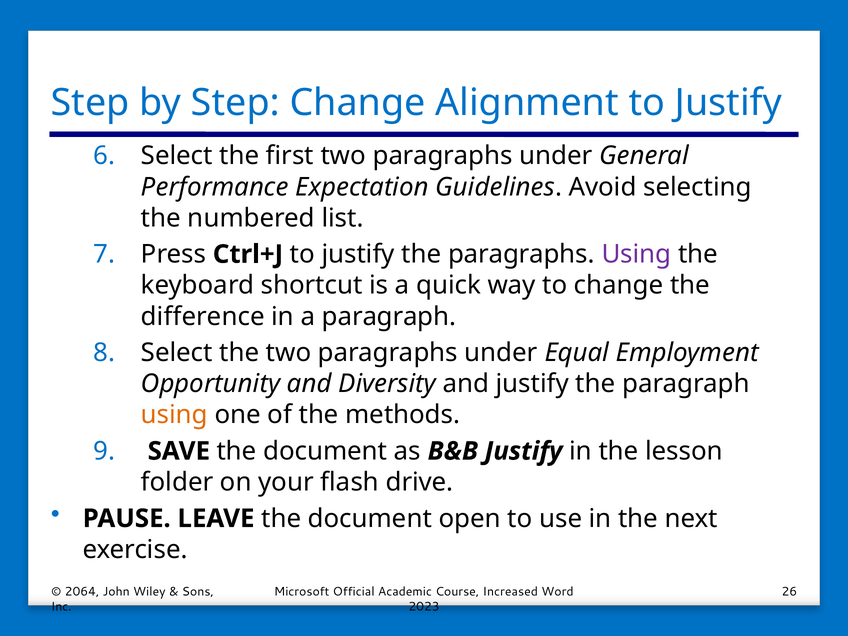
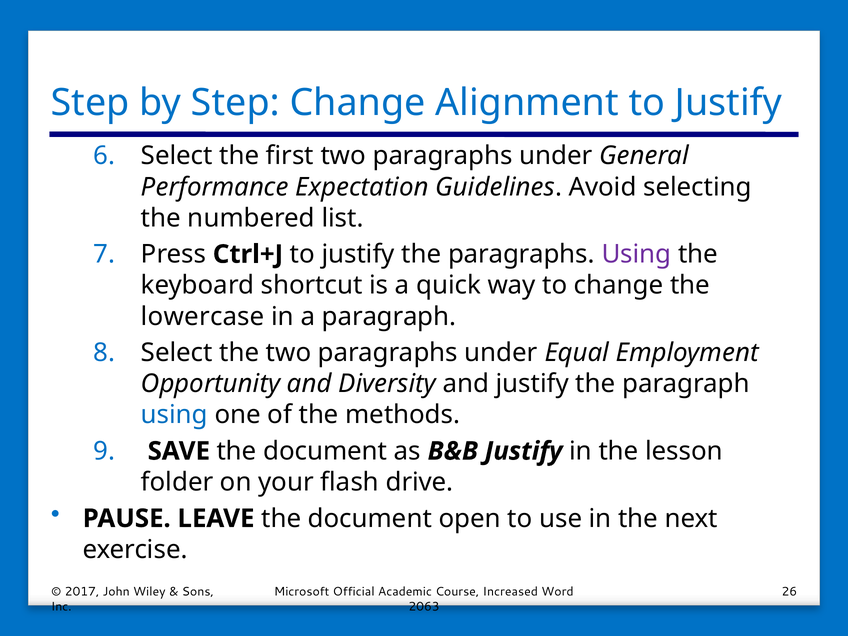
difference: difference -> lowercase
using at (174, 415) colour: orange -> blue
2064: 2064 -> 2017
2023: 2023 -> 2063
